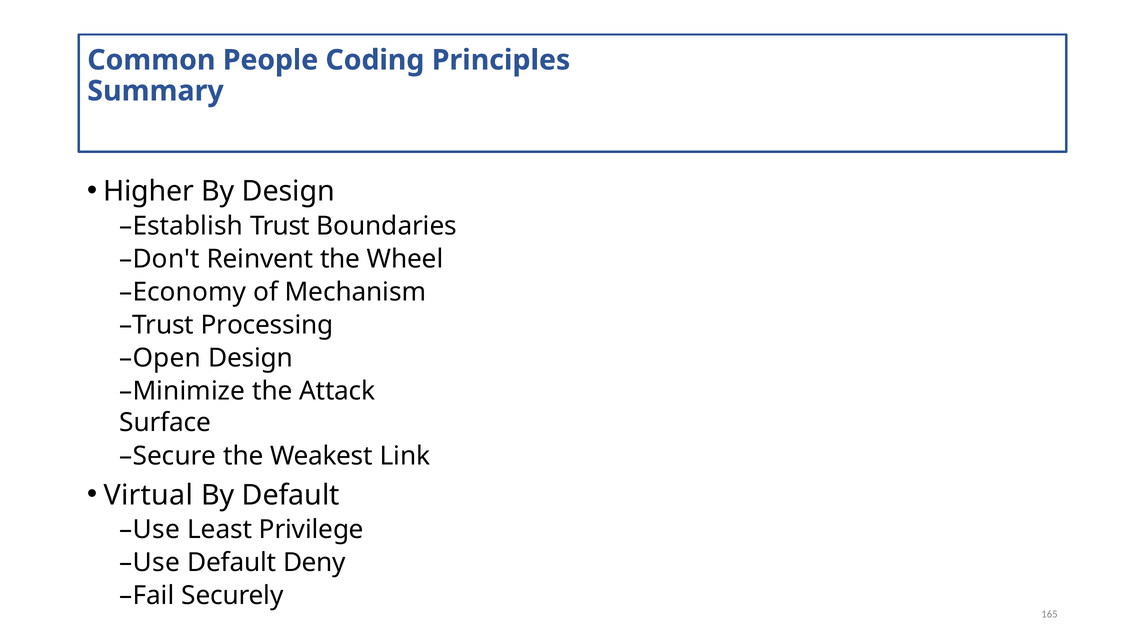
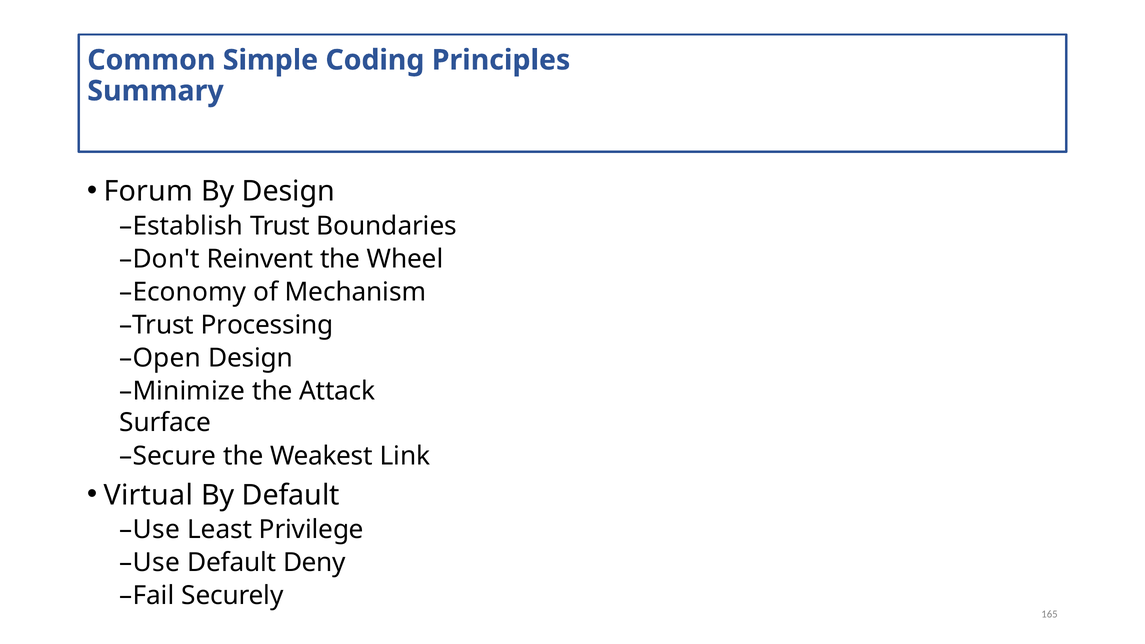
People: People -> Simple
Higher: Higher -> Forum
